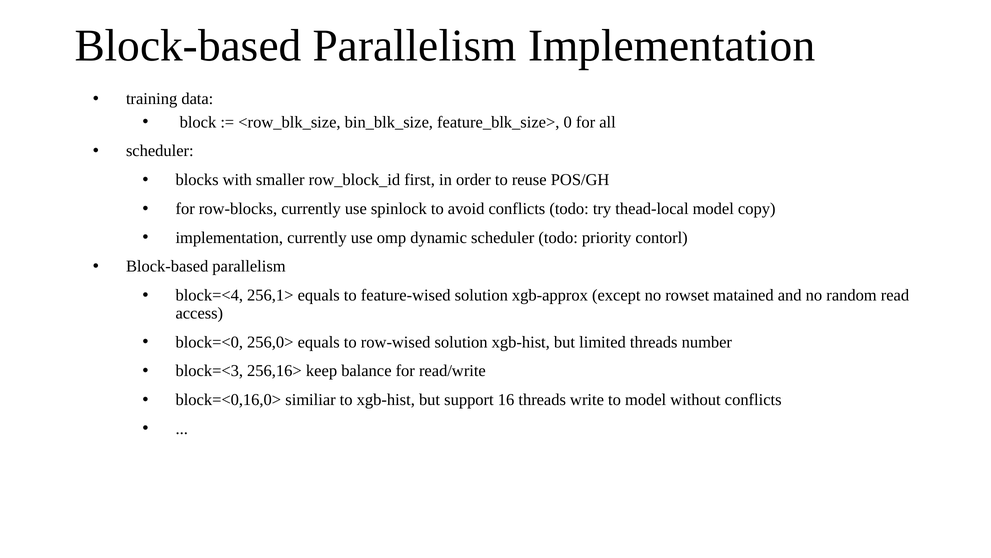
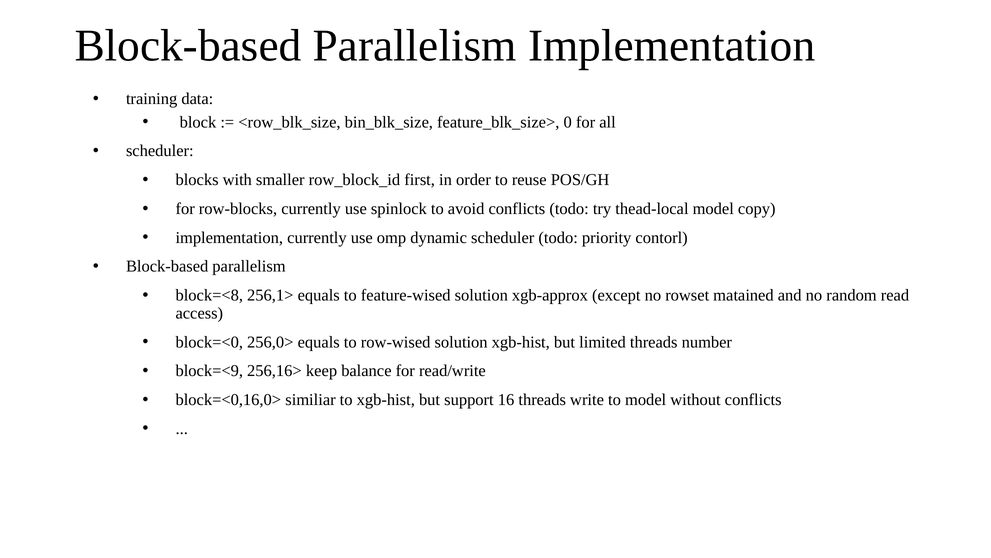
block=<4: block=<4 -> block=<8
block=<3: block=<3 -> block=<9
